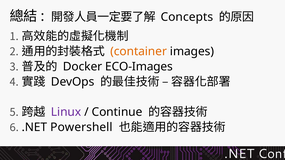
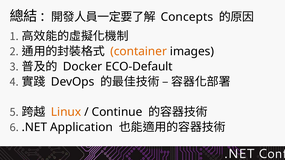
ECO-Images: ECO-Images -> ECO-Default
Linux colour: purple -> orange
Powershell: Powershell -> Application
